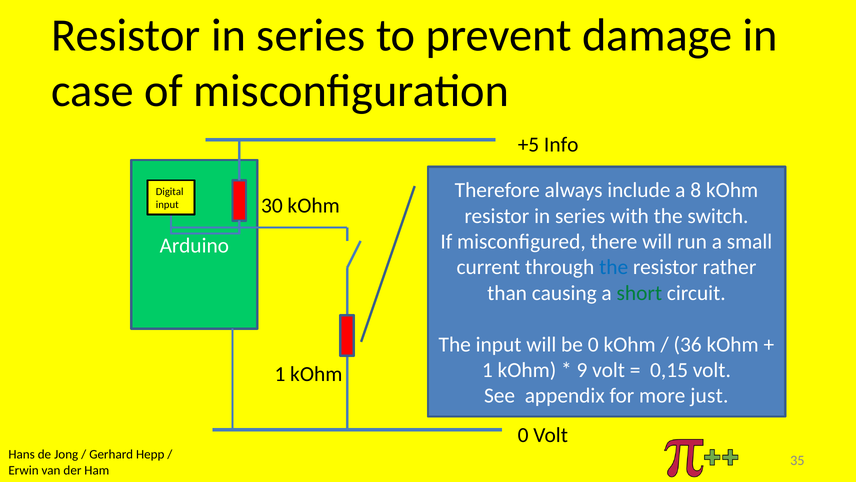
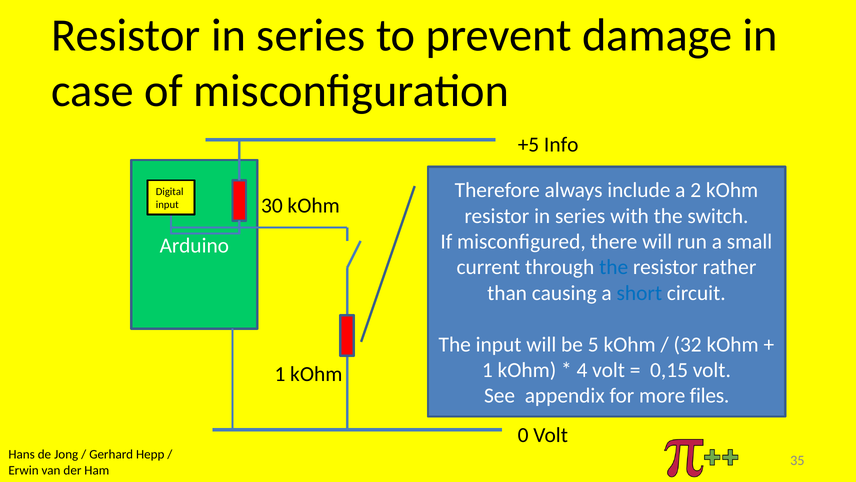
8: 8 -> 2
short colour: green -> blue
be 0: 0 -> 5
36: 36 -> 32
9: 9 -> 4
just: just -> files
